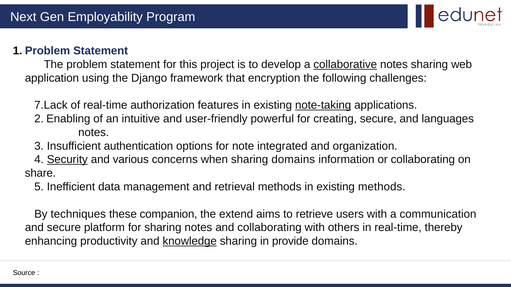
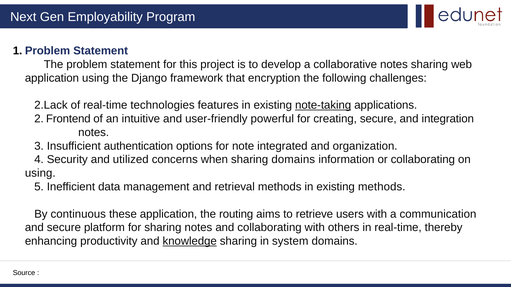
collaborative underline: present -> none
7.Lack: 7.Lack -> 2.Lack
authorization: authorization -> technologies
Enabling: Enabling -> Frontend
languages: languages -> integration
Security underline: present -> none
various: various -> utilized
share at (40, 173): share -> using
techniques: techniques -> continuous
these companion: companion -> application
extend: extend -> routing
provide: provide -> system
